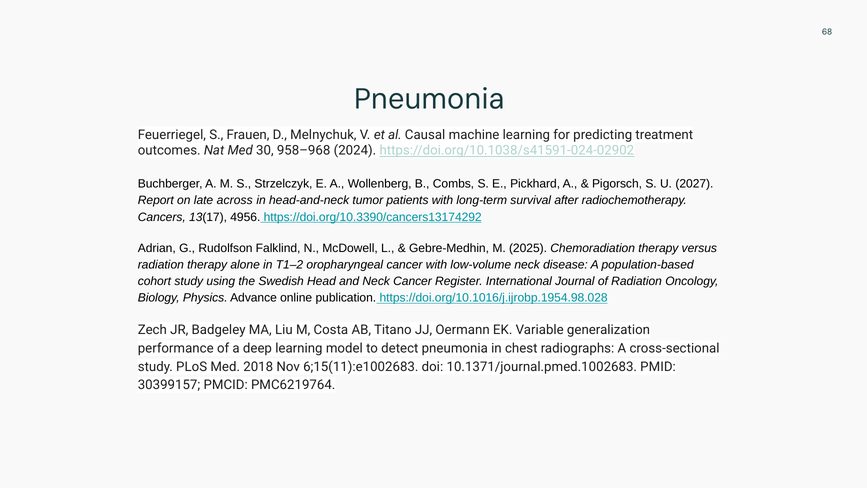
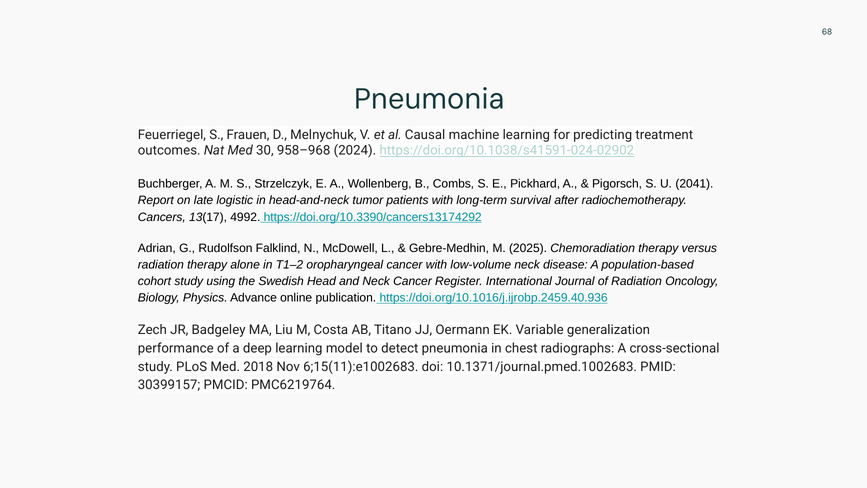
2027: 2027 -> 2041
across: across -> logistic
4956: 4956 -> 4992
https://doi.org/10.1016/j.ijrobp.1954.98.028: https://doi.org/10.1016/j.ijrobp.1954.98.028 -> https://doi.org/10.1016/j.ijrobp.2459.40.936
